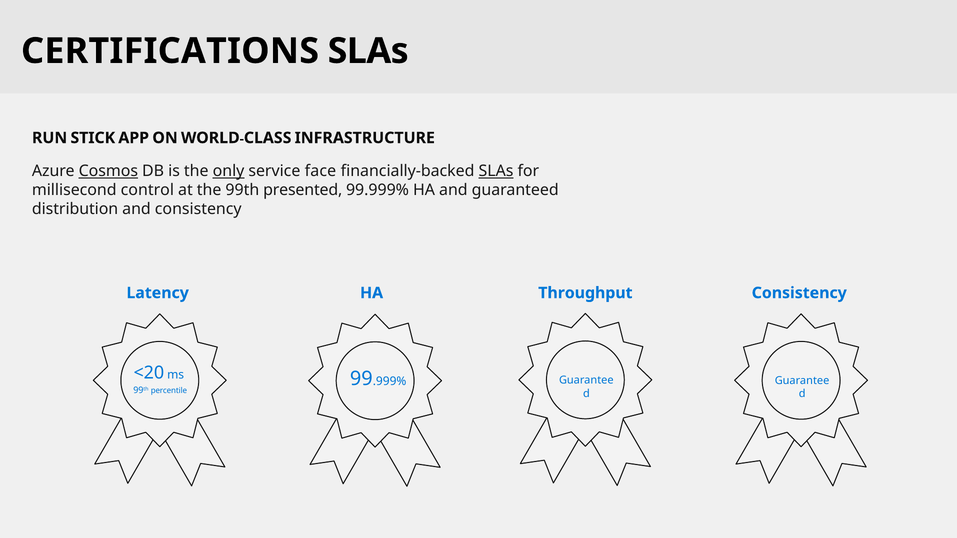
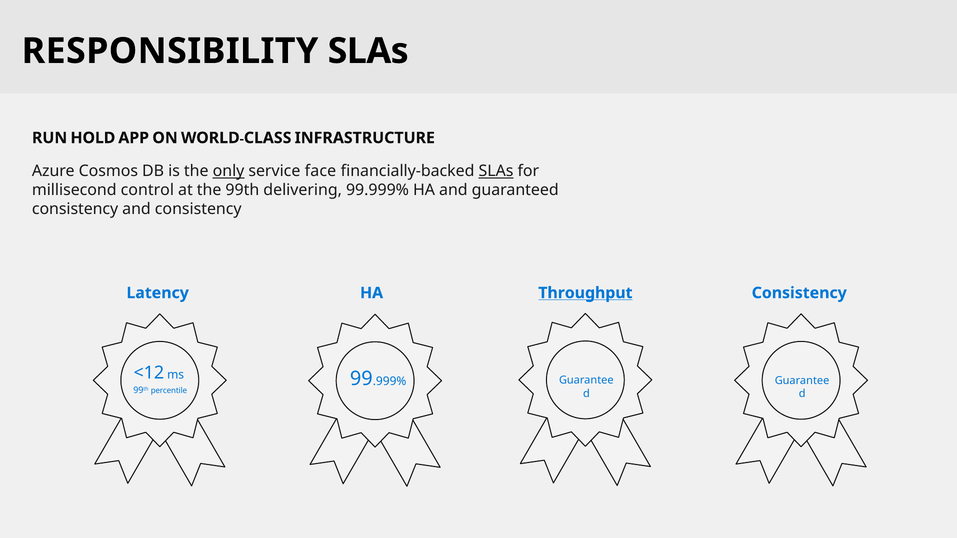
CERTIFICATIONS: CERTIFICATIONS -> RESPONSIBILITY
STICK: STICK -> HOLD
Cosmos underline: present -> none
presented: presented -> delivering
distribution at (75, 209): distribution -> consistency
Throughput underline: none -> present
<20: <20 -> <12
